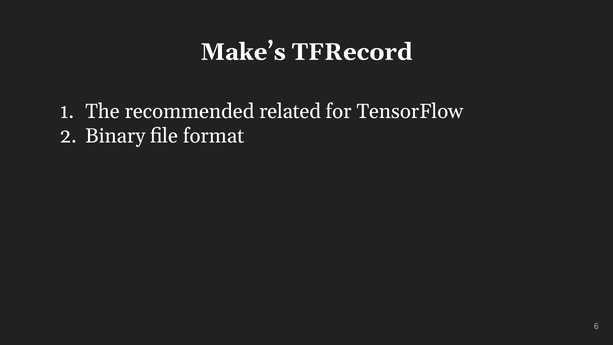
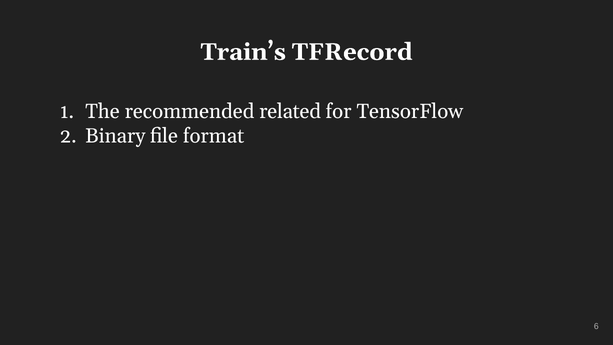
Make’s: Make’s -> Train’s
